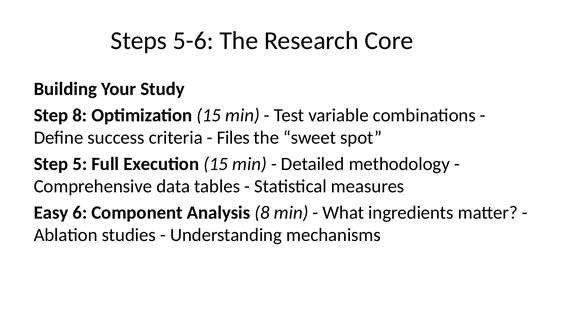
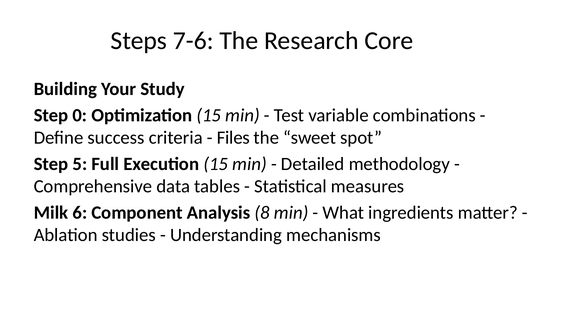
5-6: 5-6 -> 7-6
Step 8: 8 -> 0
Easy: Easy -> Milk
